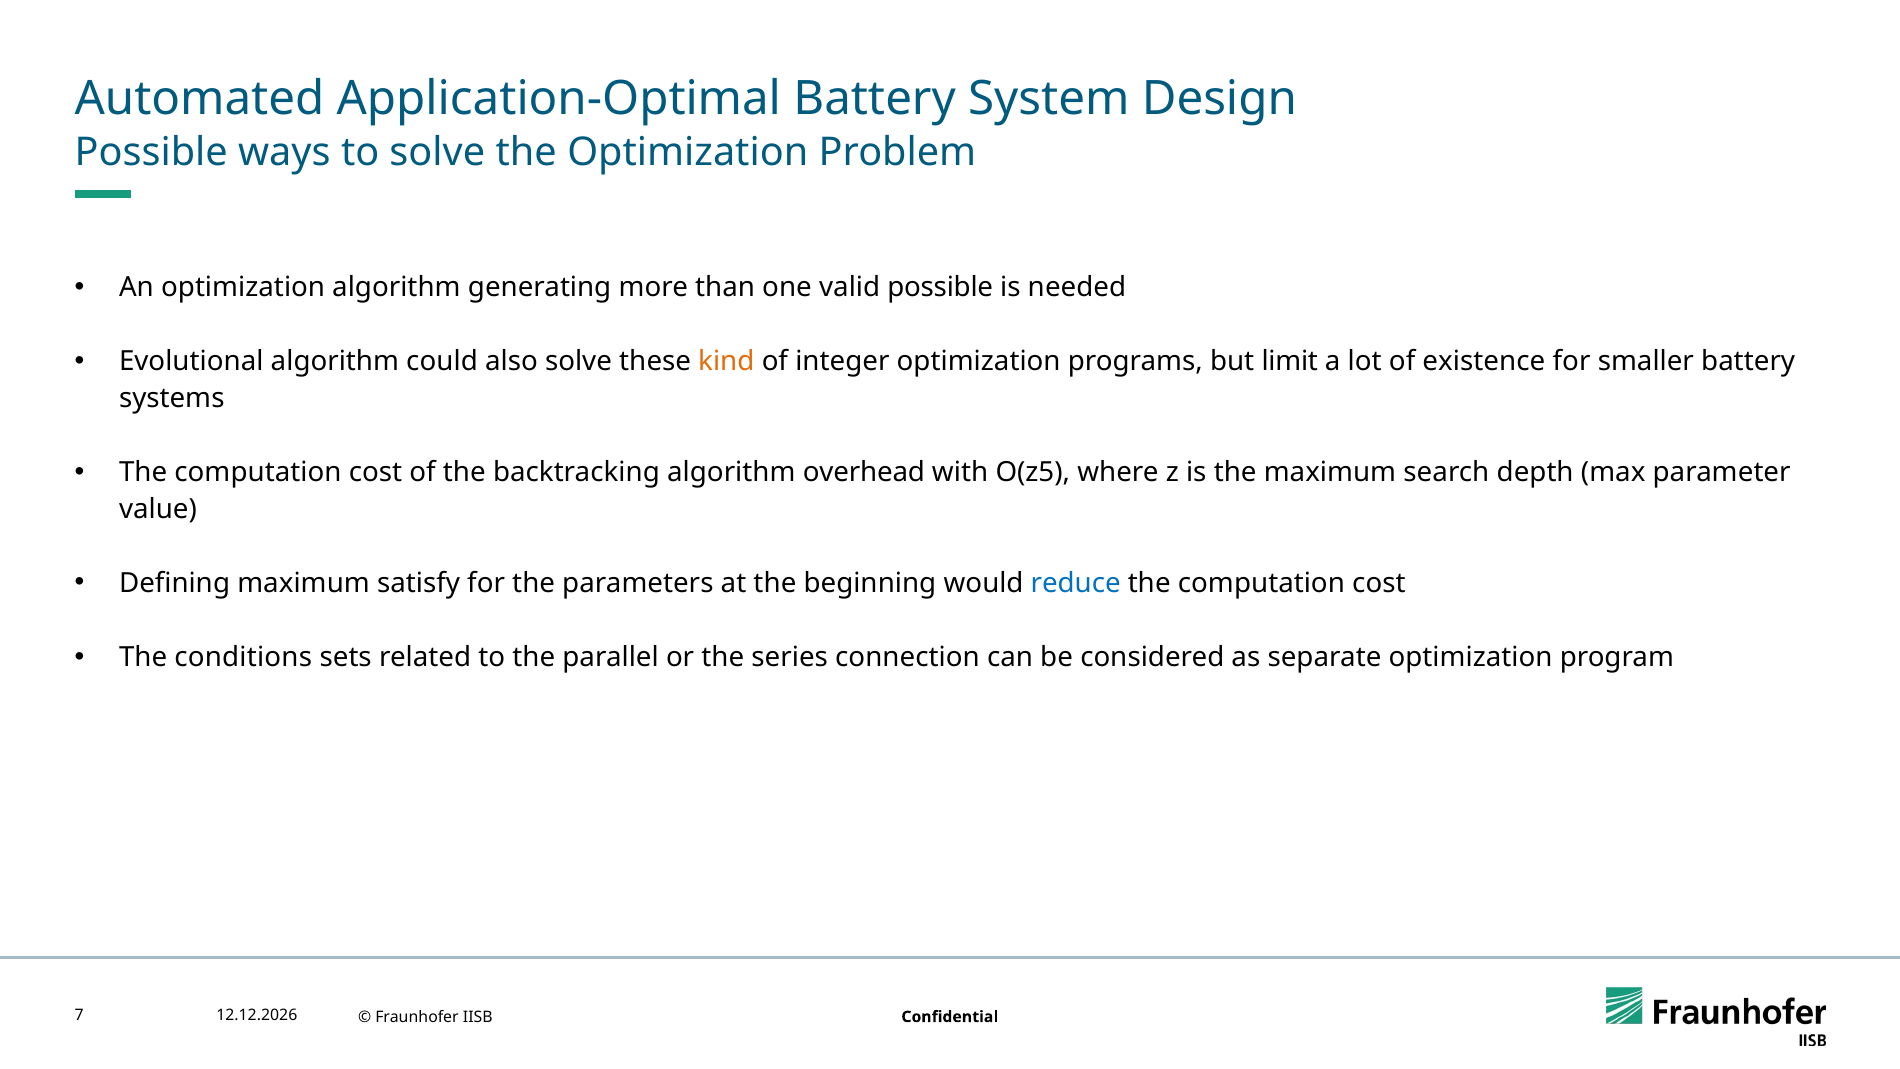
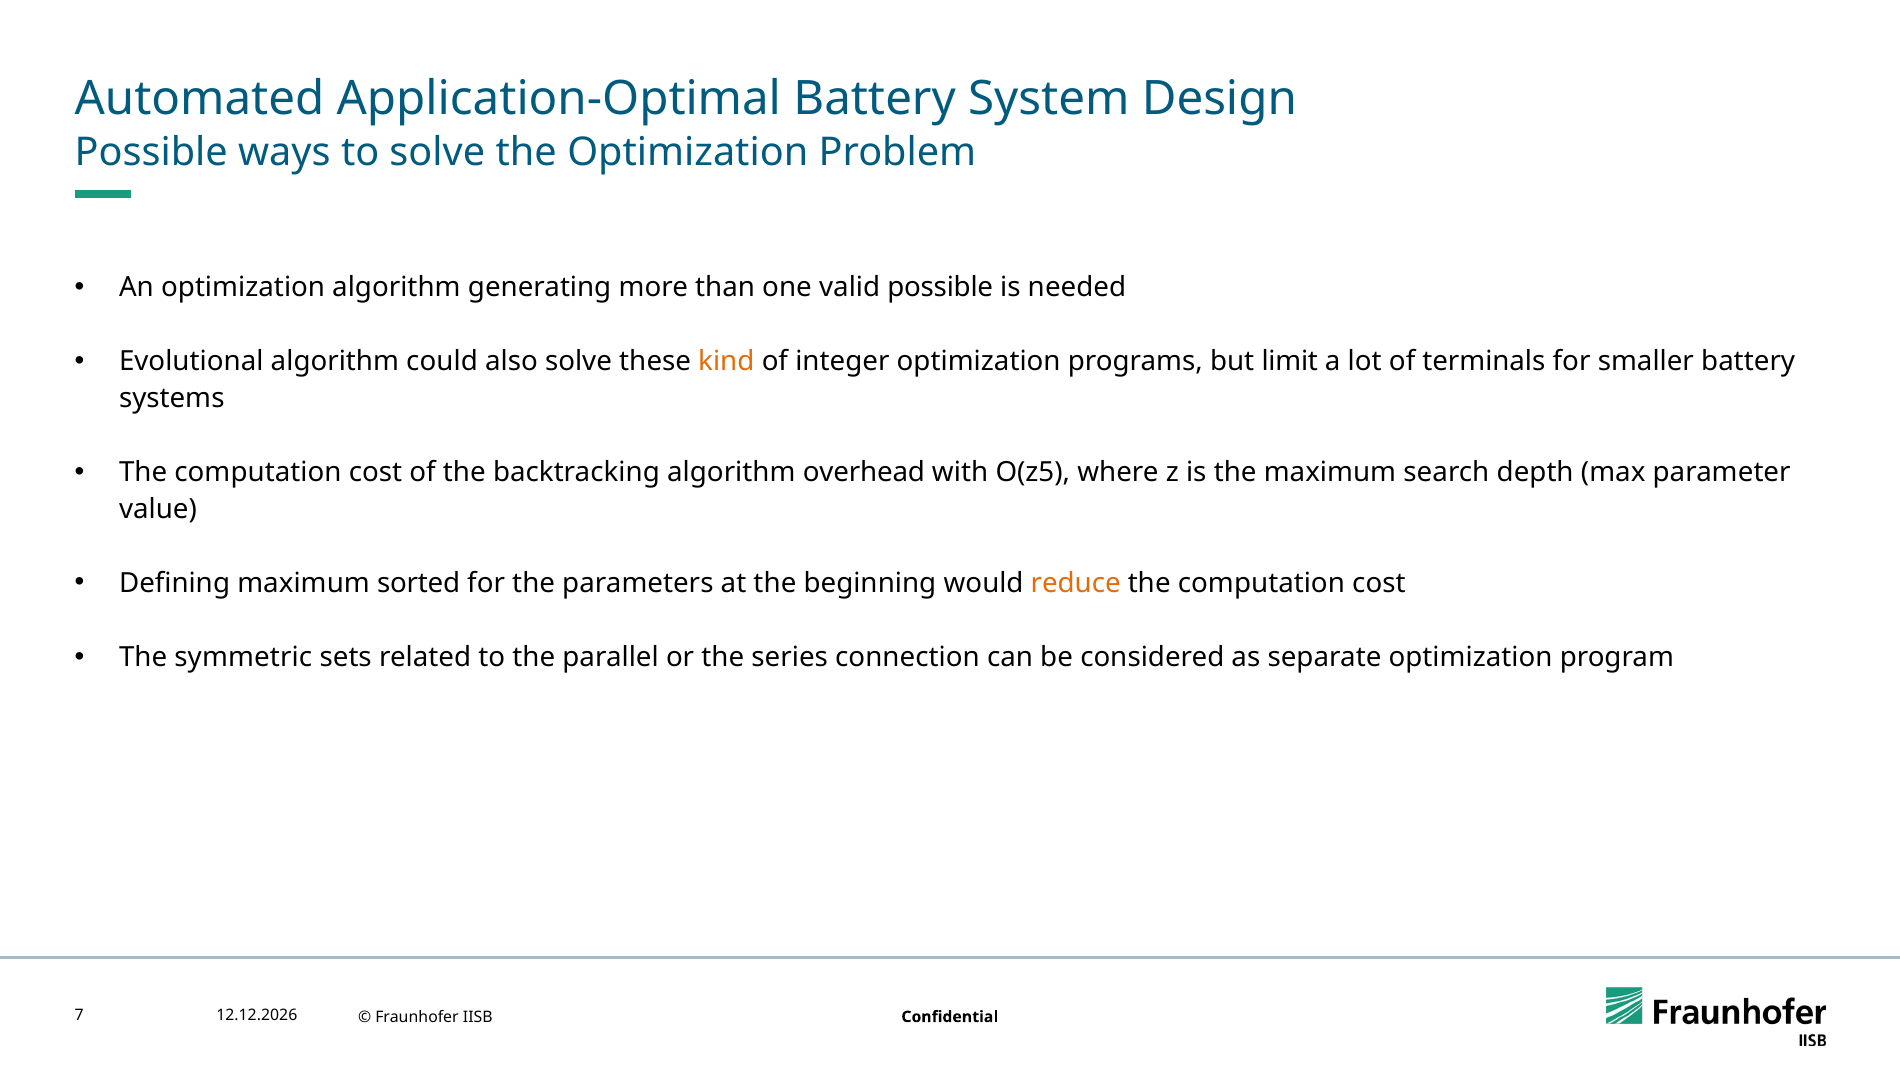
existence: existence -> terminals
satisfy: satisfy -> sorted
reduce colour: blue -> orange
conditions: conditions -> symmetric
